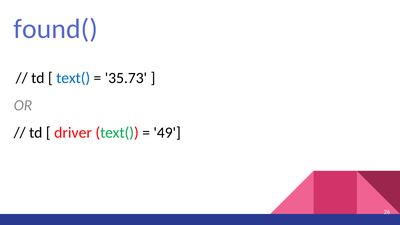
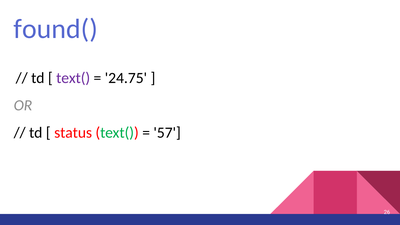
text( at (73, 78) colour: blue -> purple
35.73: 35.73 -> 24.75
driver: driver -> status
49: 49 -> 57
